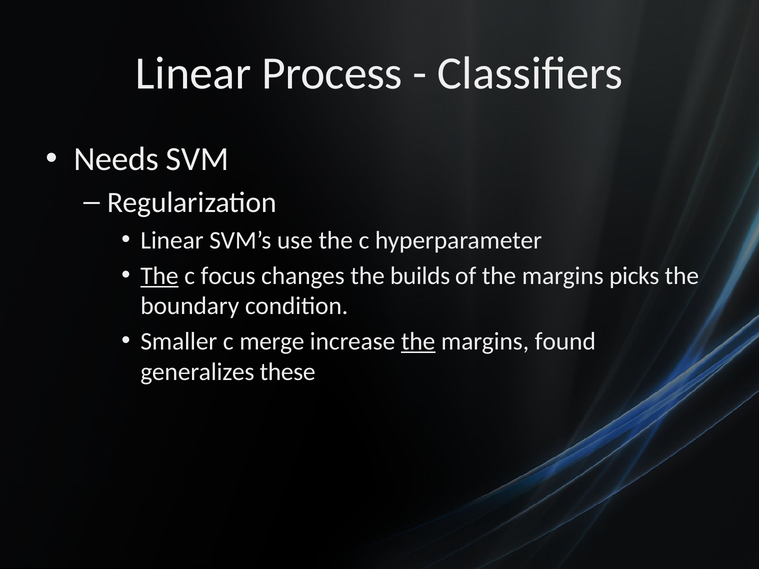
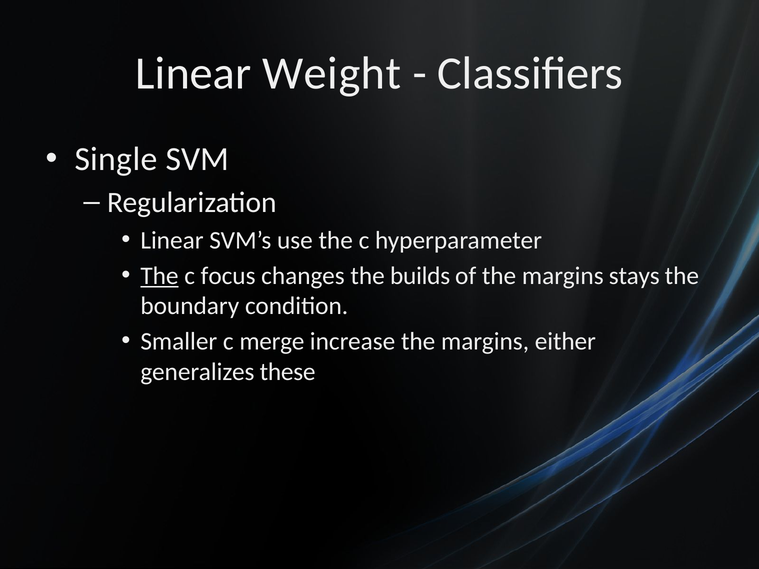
Process: Process -> Weight
Needs: Needs -> Single
picks: picks -> stays
the at (418, 342) underline: present -> none
found: found -> either
